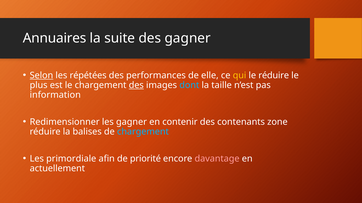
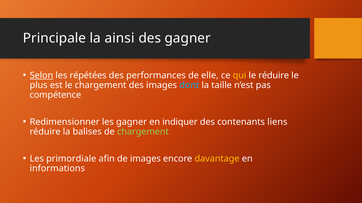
Annuaires: Annuaires -> Principale
suite: suite -> ainsi
des at (136, 85) underline: present -> none
information: information -> compétence
contenir: contenir -> indiquer
zone: zone -> liens
chargement at (143, 132) colour: light blue -> light green
de priorité: priorité -> images
davantage colour: pink -> yellow
actuellement: actuellement -> informations
